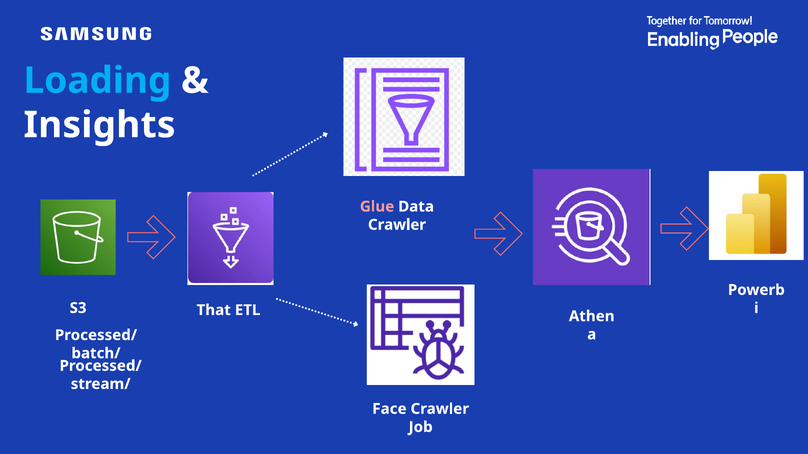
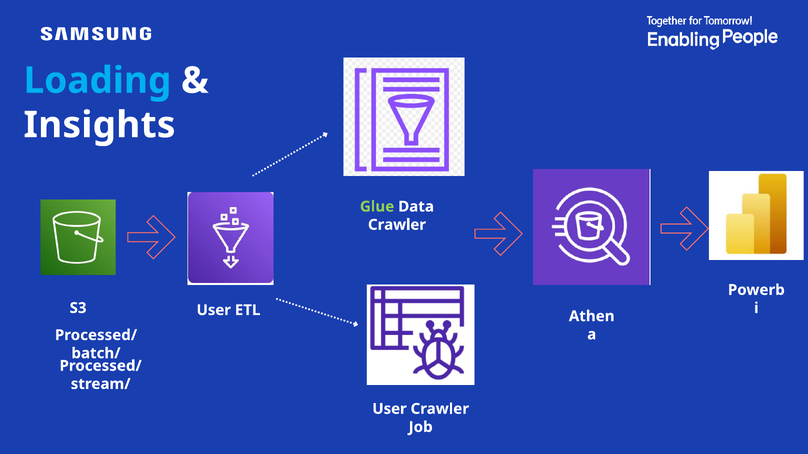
Glue colour: pink -> light green
That at (214, 310): That -> User
Face at (389, 409): Face -> User
